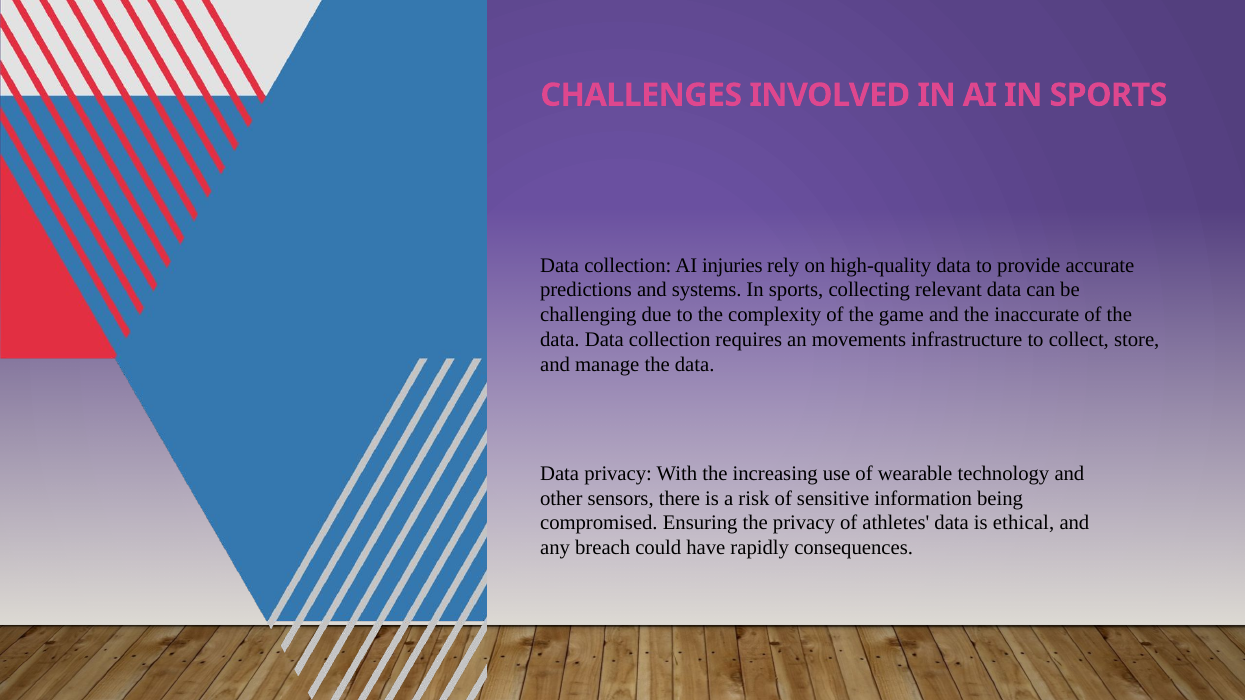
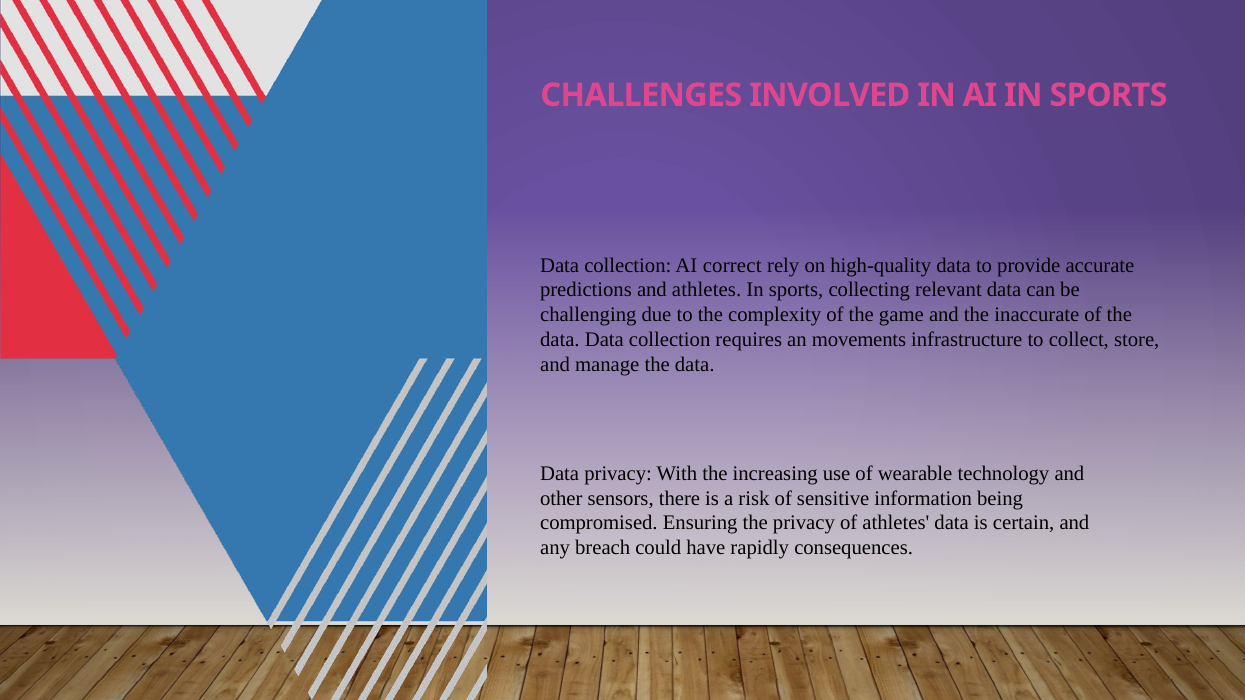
injuries: injuries -> correct
and systems: systems -> athletes
ethical: ethical -> certain
